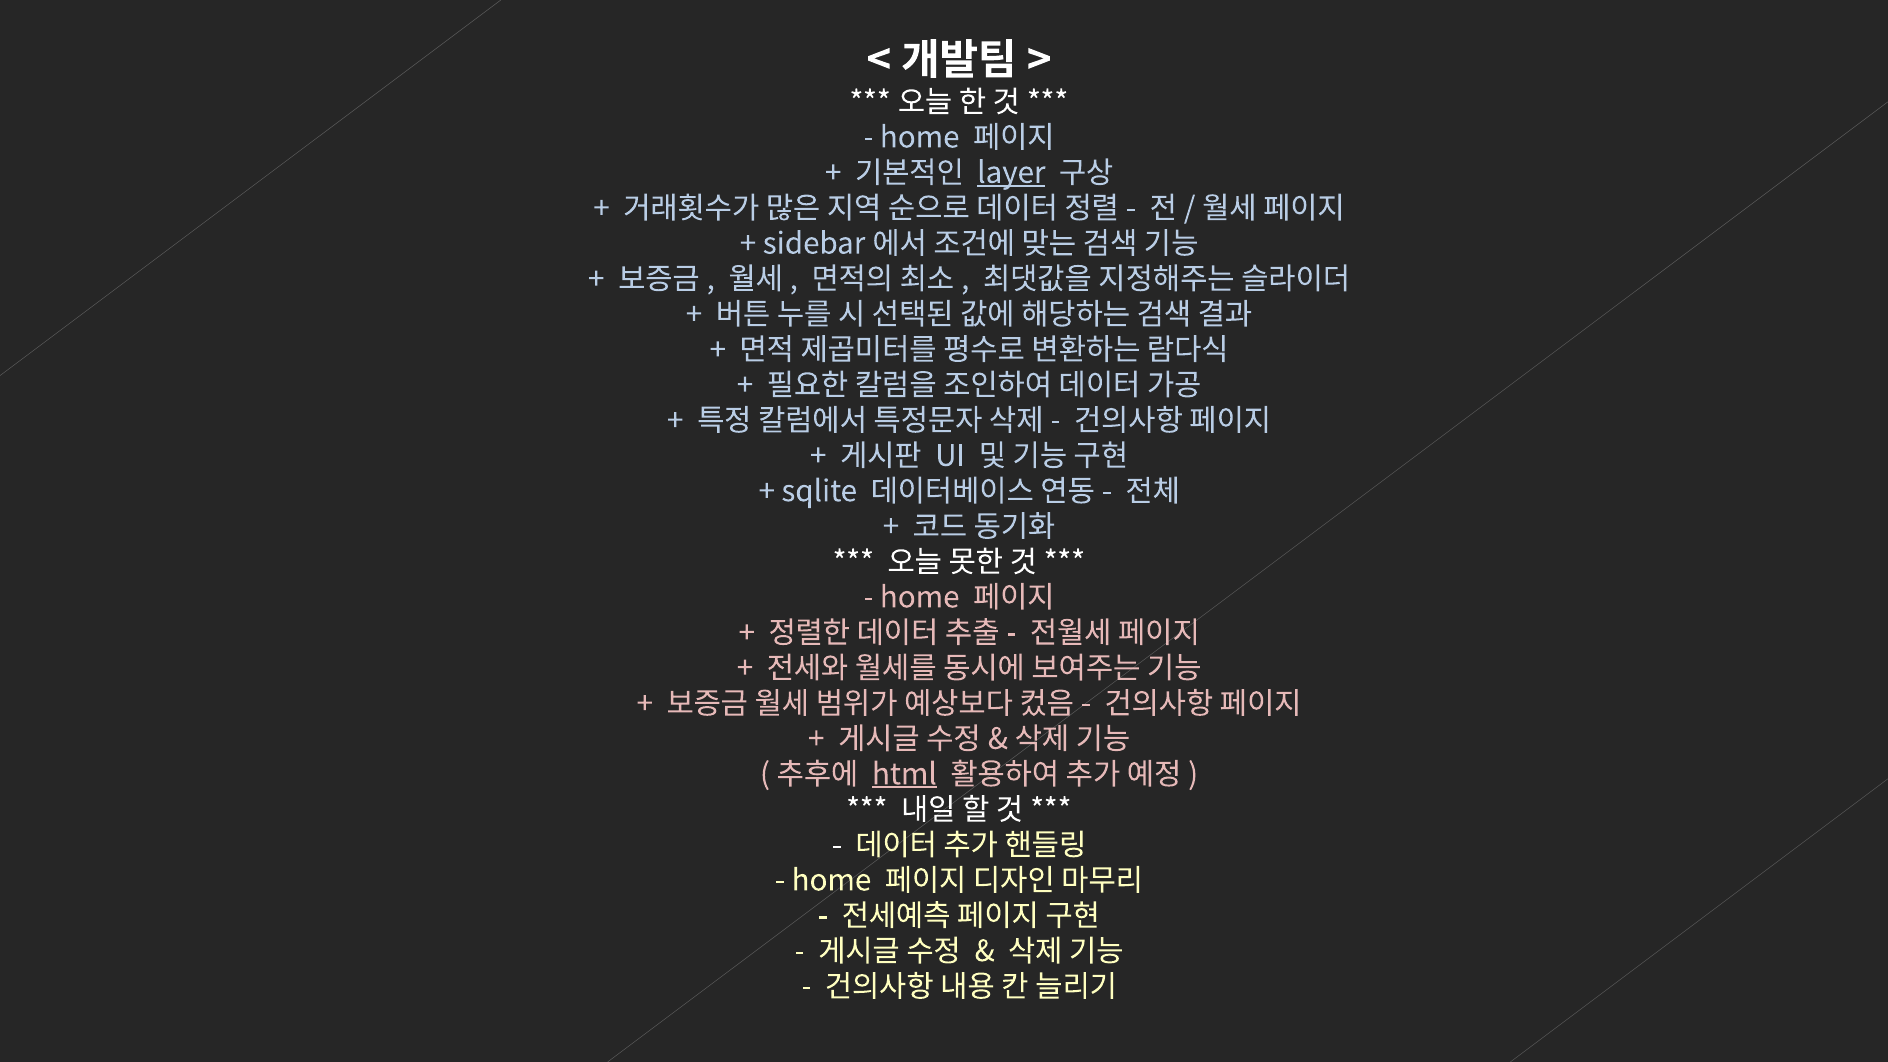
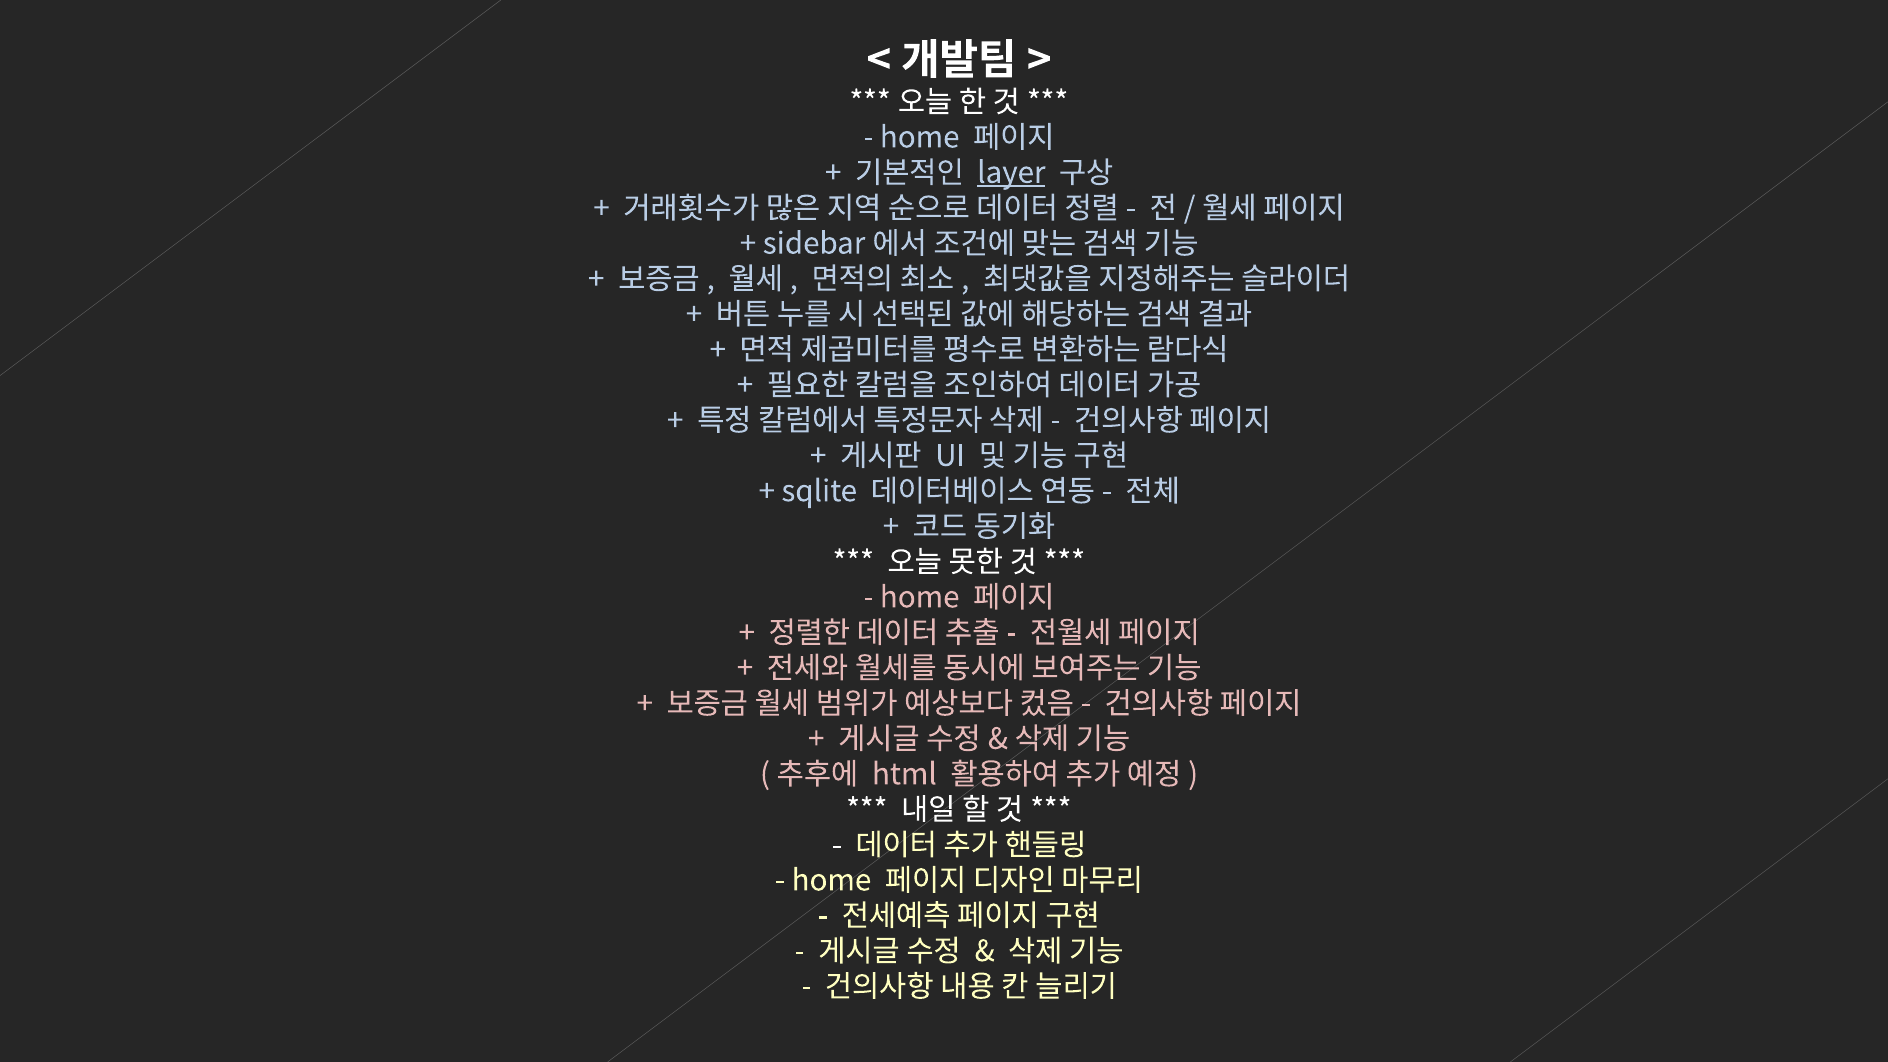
html underline: present -> none
